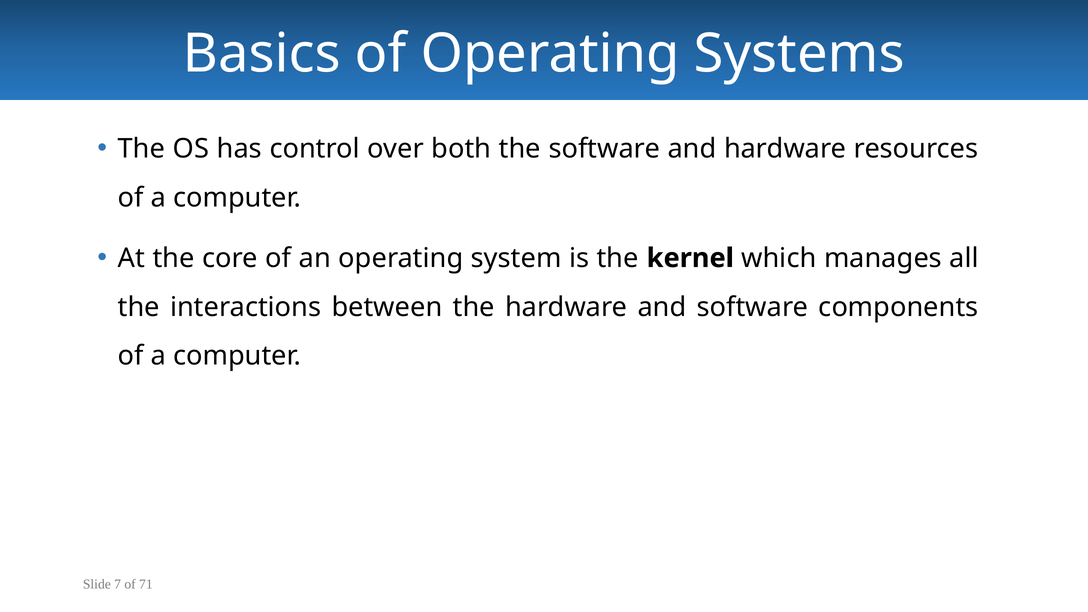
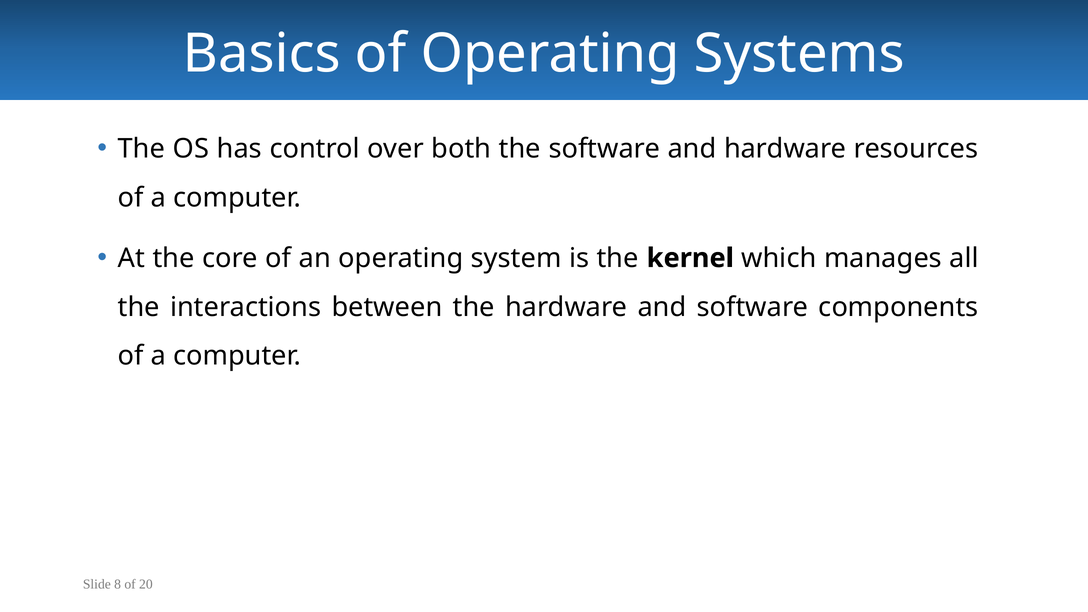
7: 7 -> 8
71: 71 -> 20
